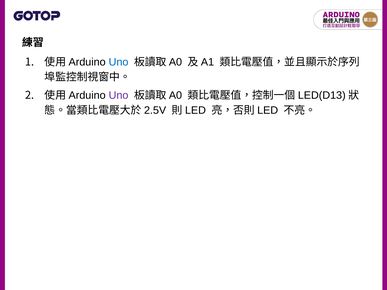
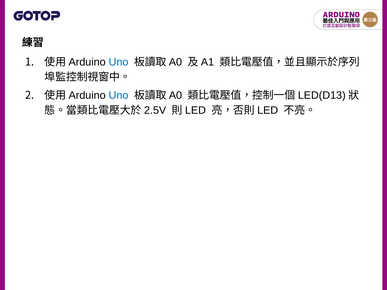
Uno at (119, 95) colour: purple -> blue
